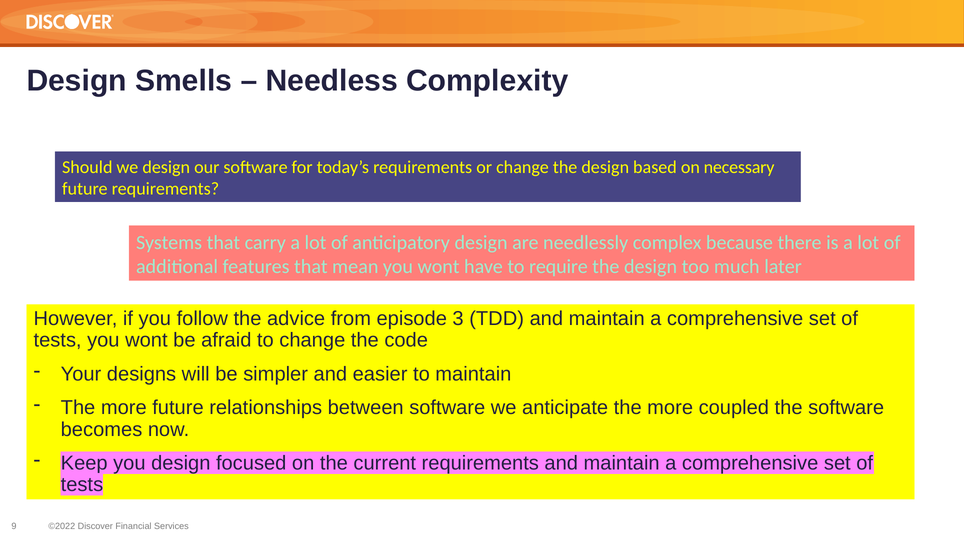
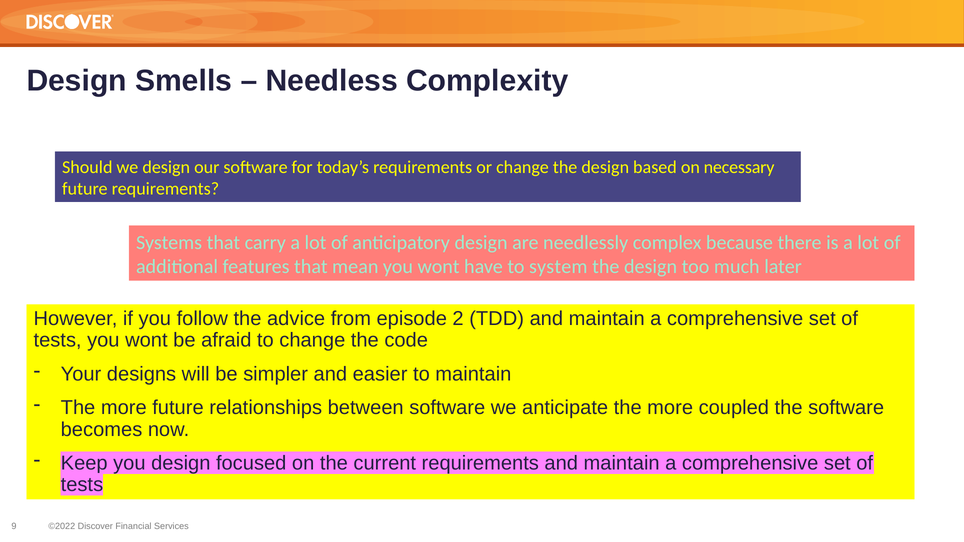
require: require -> system
3: 3 -> 2
